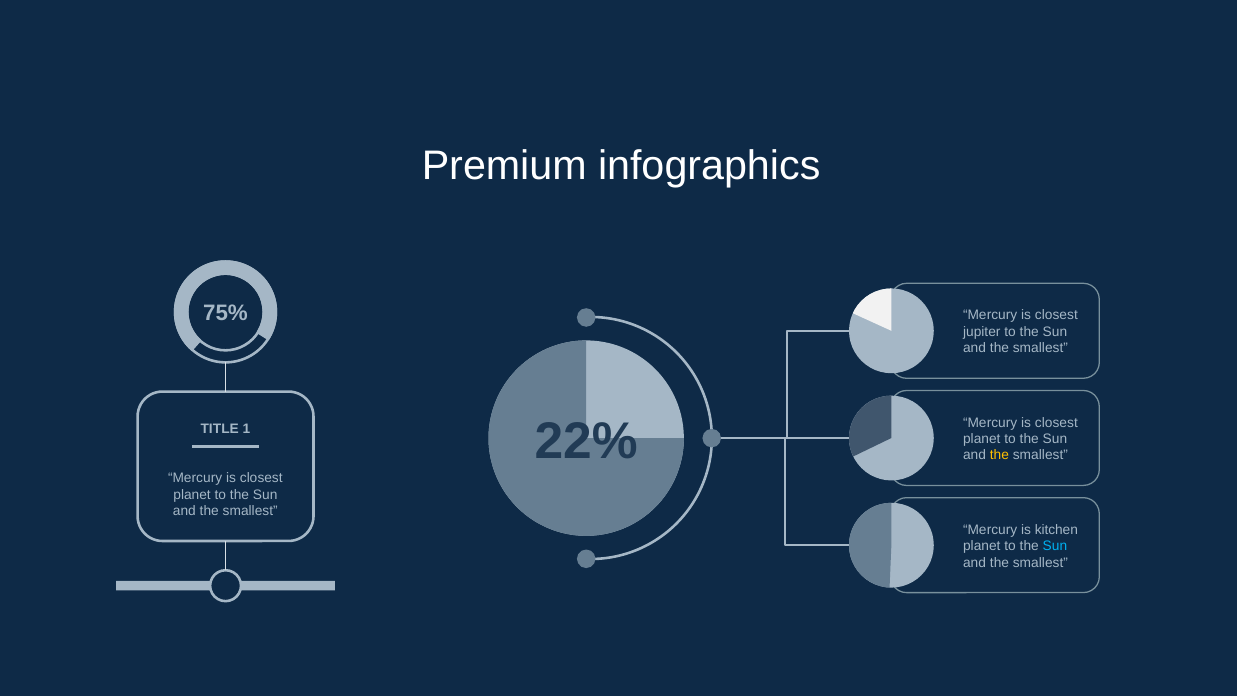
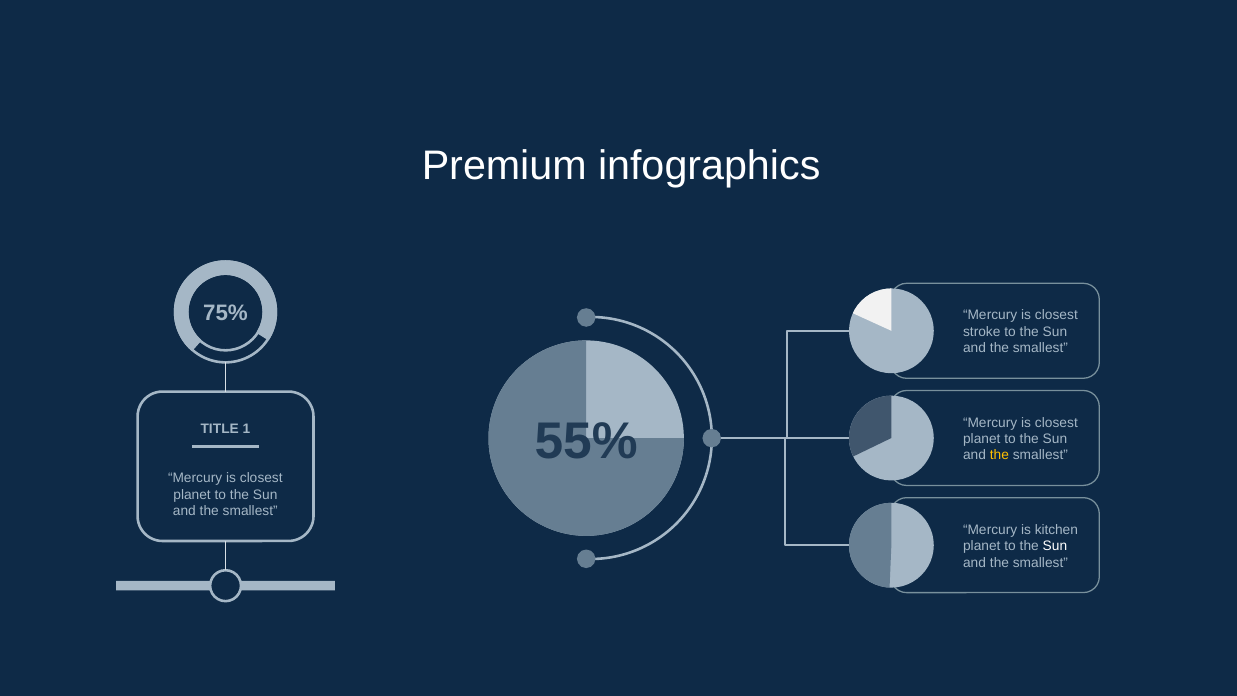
jupiter: jupiter -> stroke
22%: 22% -> 55%
Sun at (1055, 546) colour: light blue -> white
